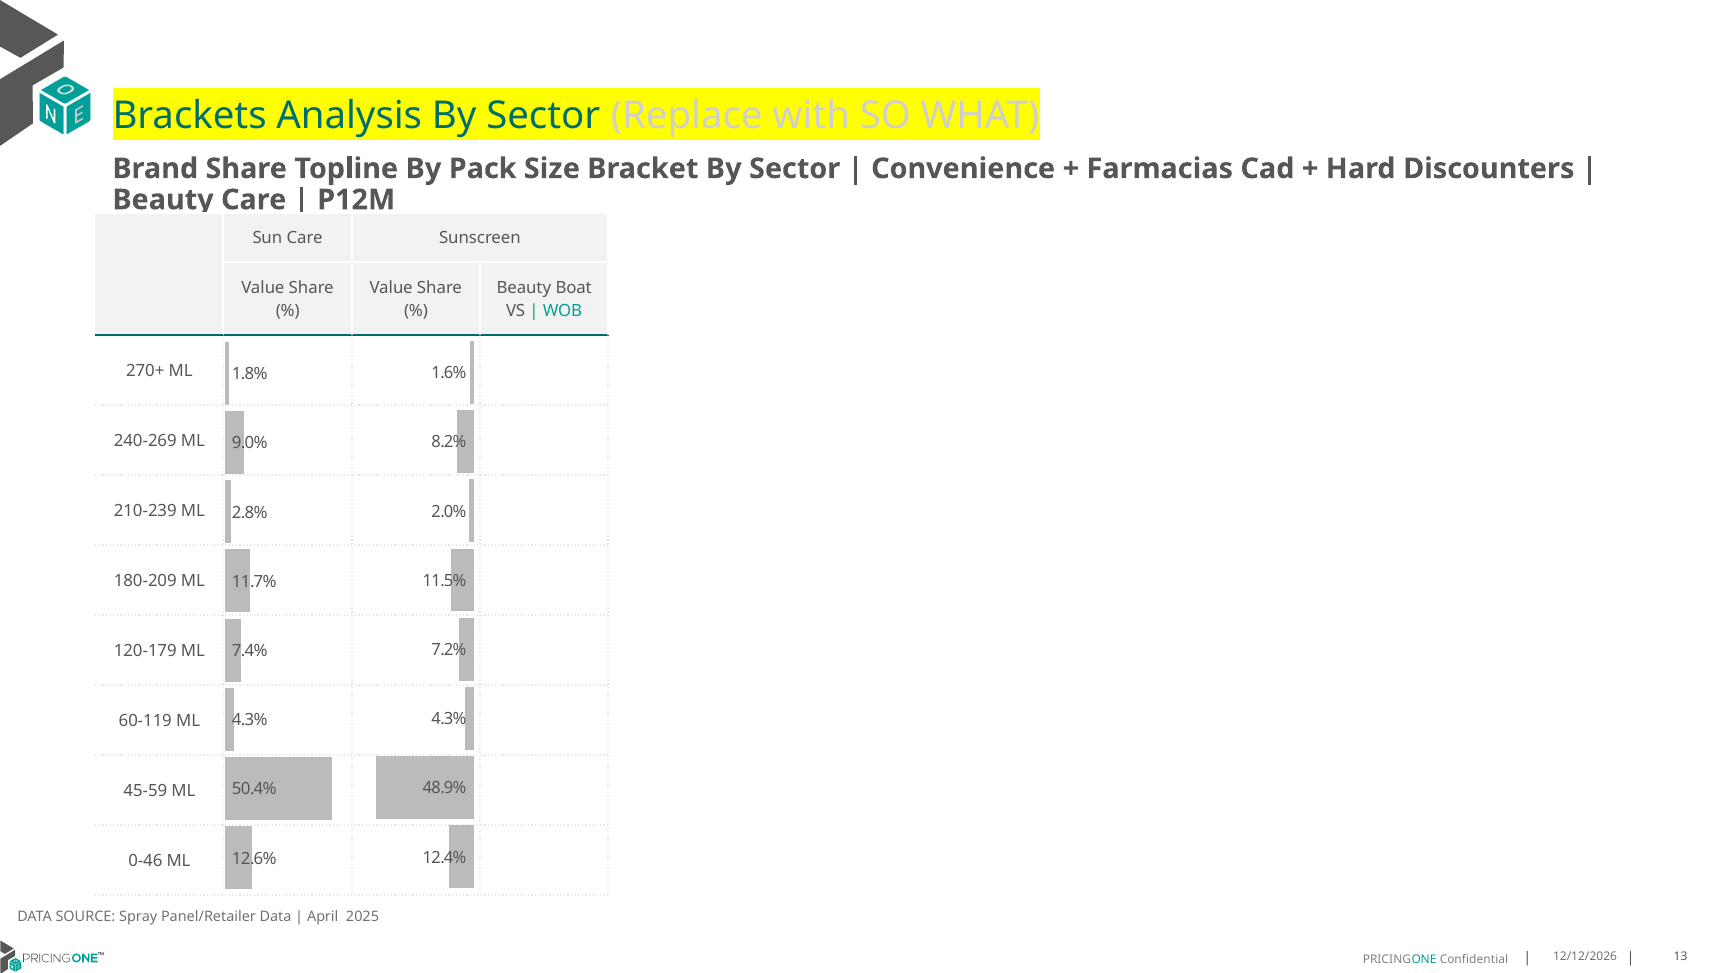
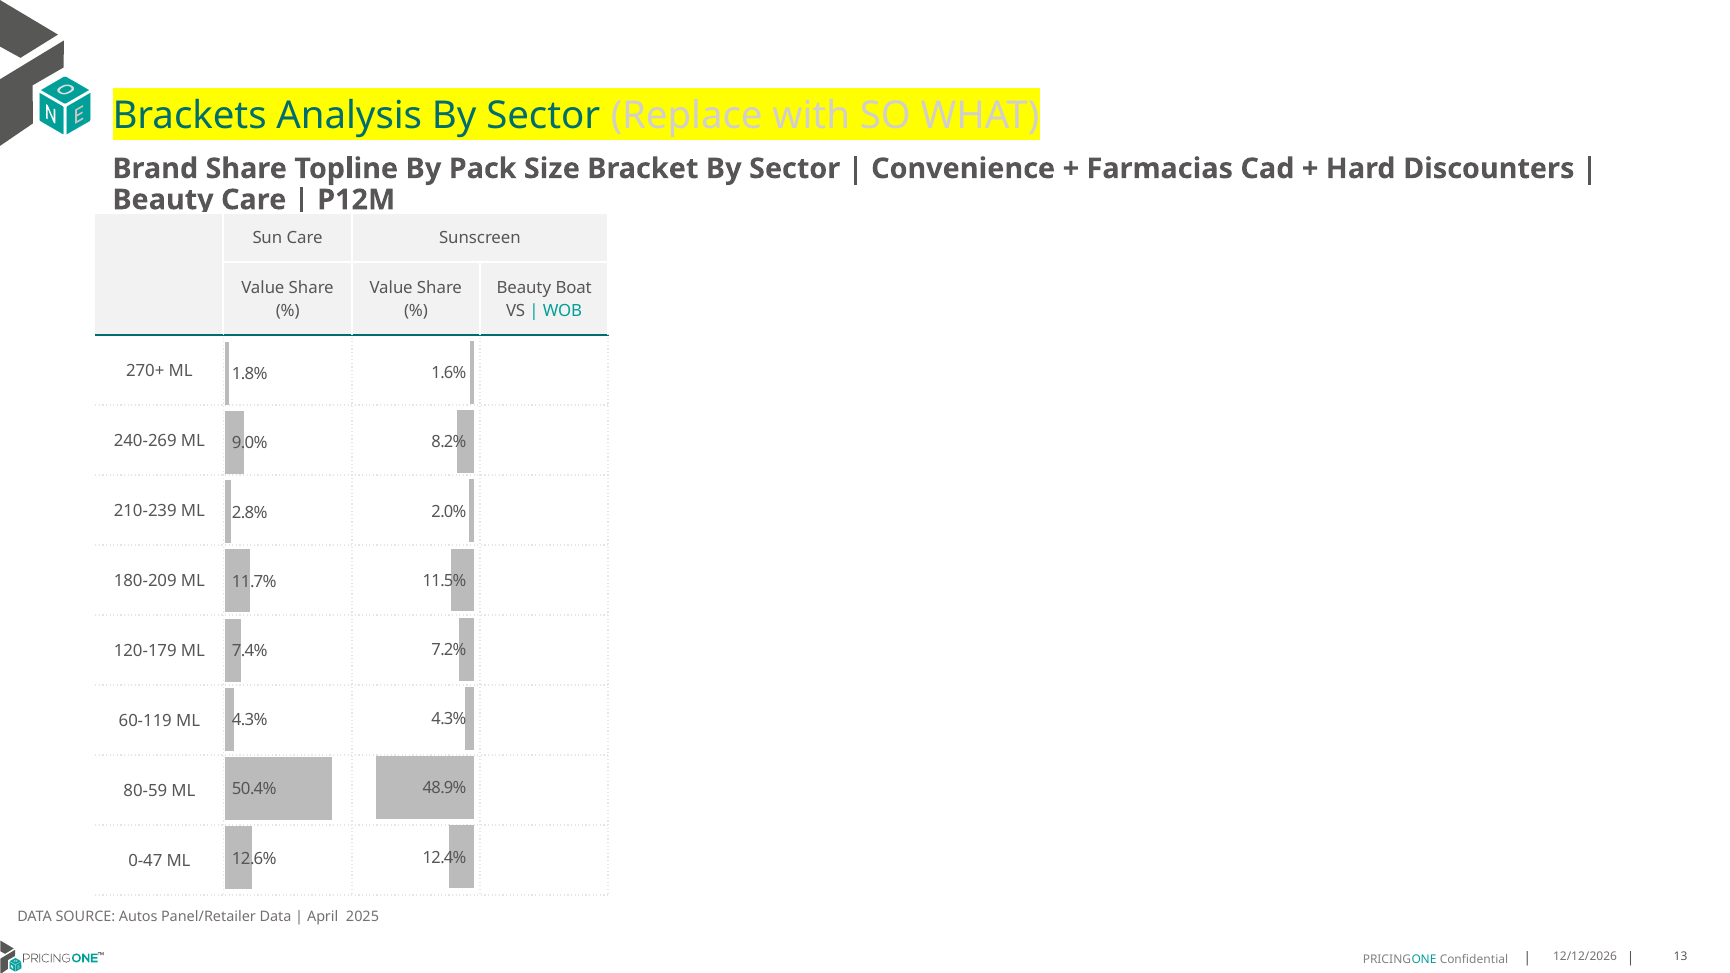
45-59: 45-59 -> 80-59
0-46: 0-46 -> 0-47
Spray: Spray -> Autos
